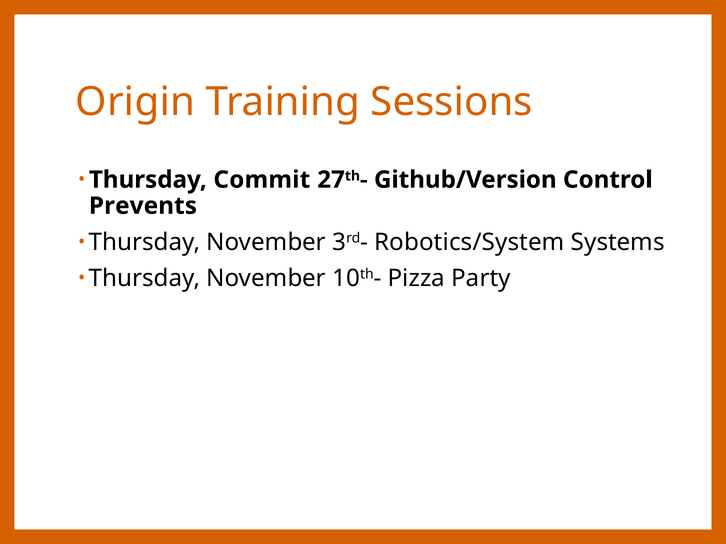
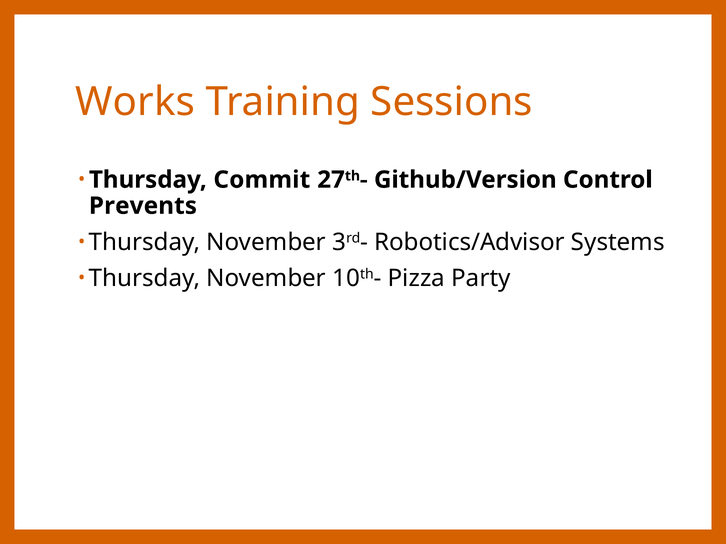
Origin: Origin -> Works
Robotics/System: Robotics/System -> Robotics/Advisor
